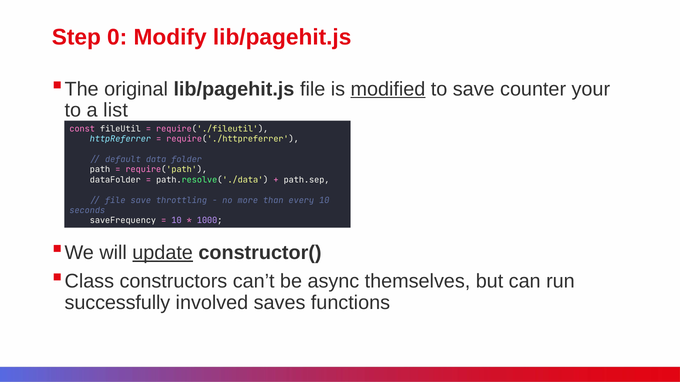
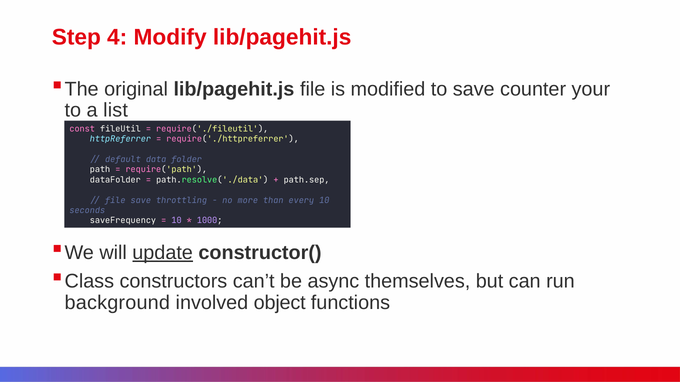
0: 0 -> 4
modified underline: present -> none
successfully: successfully -> background
saves: saves -> object
